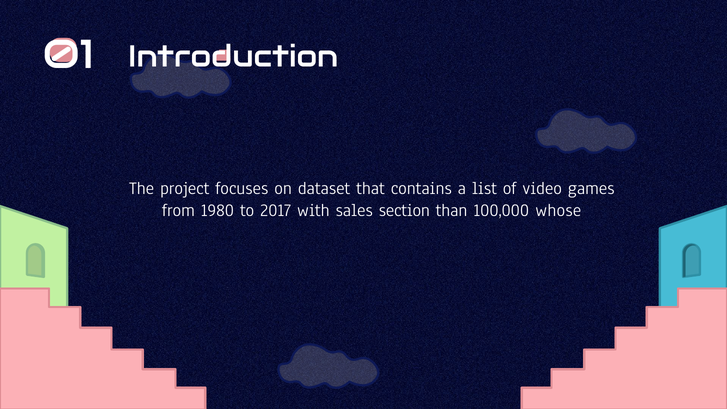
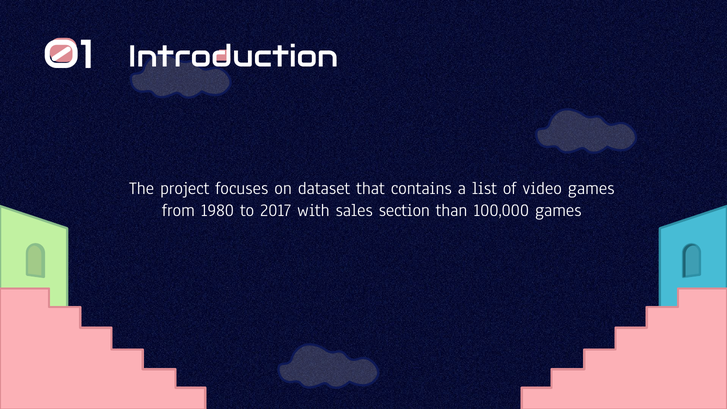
100,000 whose: whose -> games
